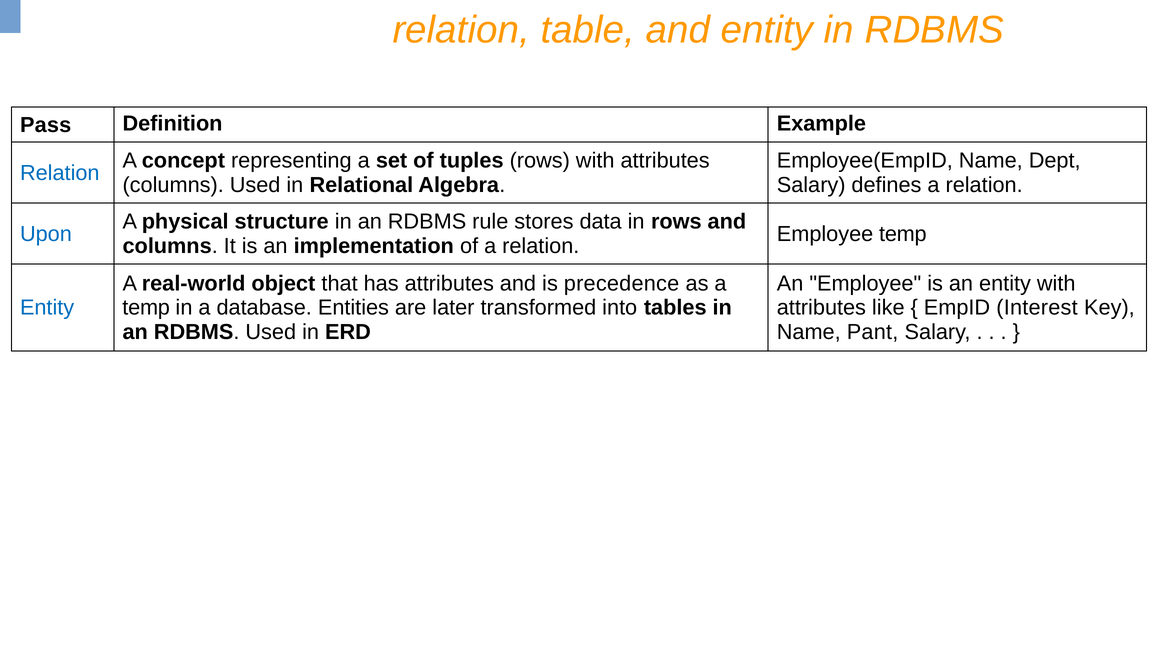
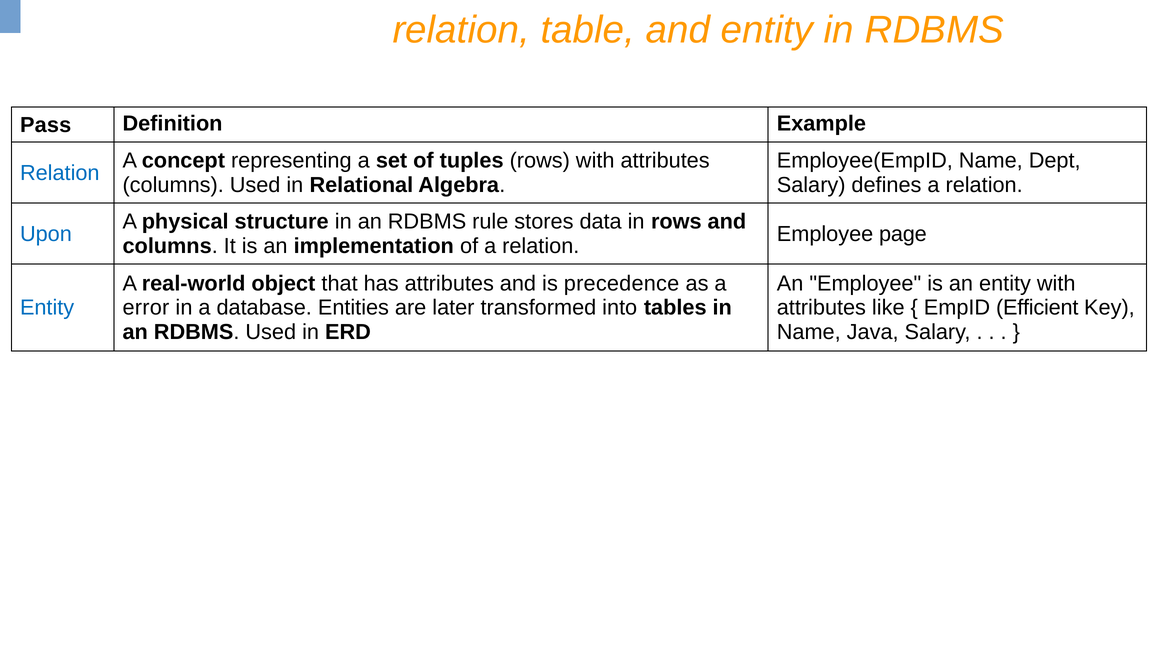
Employee temp: temp -> page
temp at (146, 308): temp -> error
Interest: Interest -> Efficient
Pant: Pant -> Java
